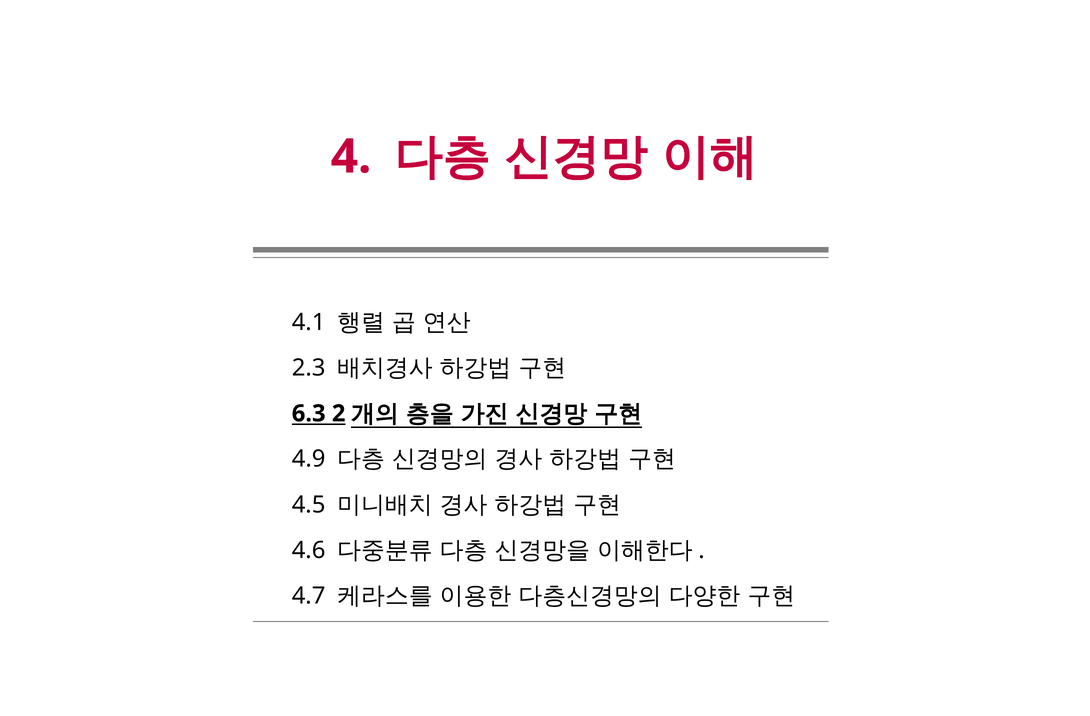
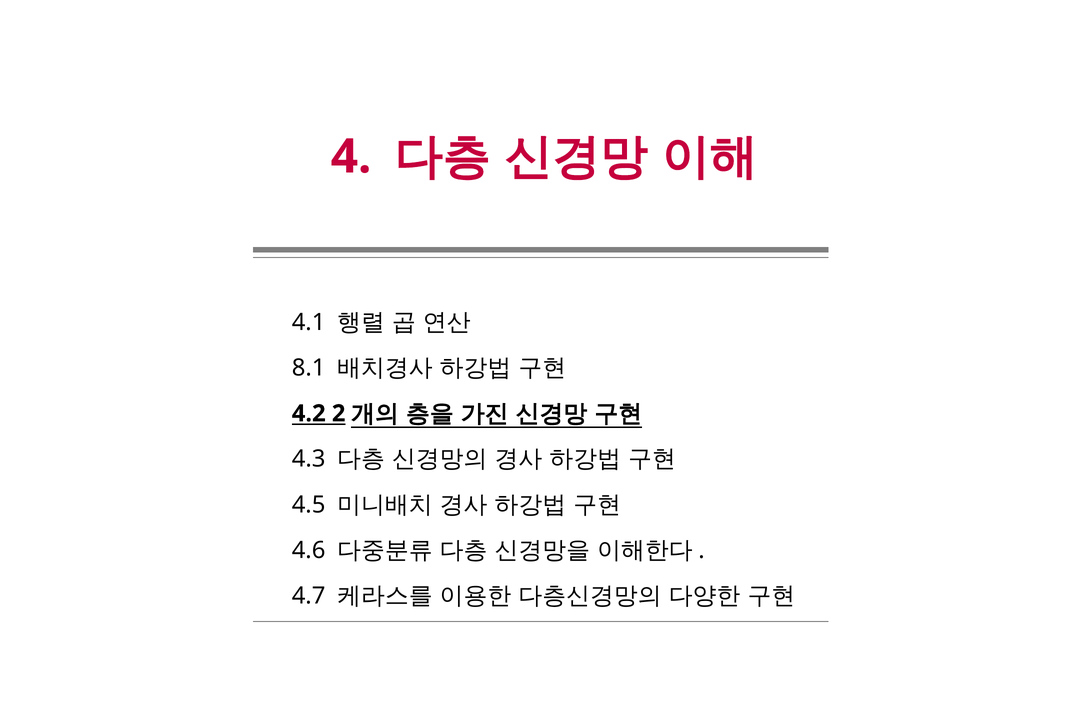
2.3: 2.3 -> 8.1
6.3: 6.3 -> 4.2
4.9: 4.9 -> 4.3
